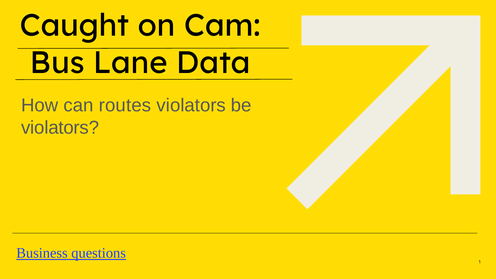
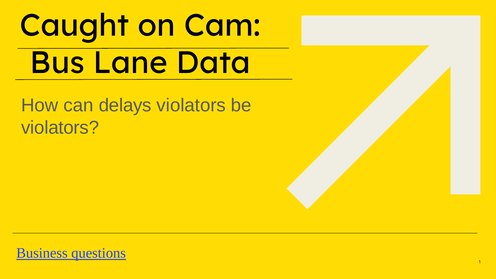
routes: routes -> delays
